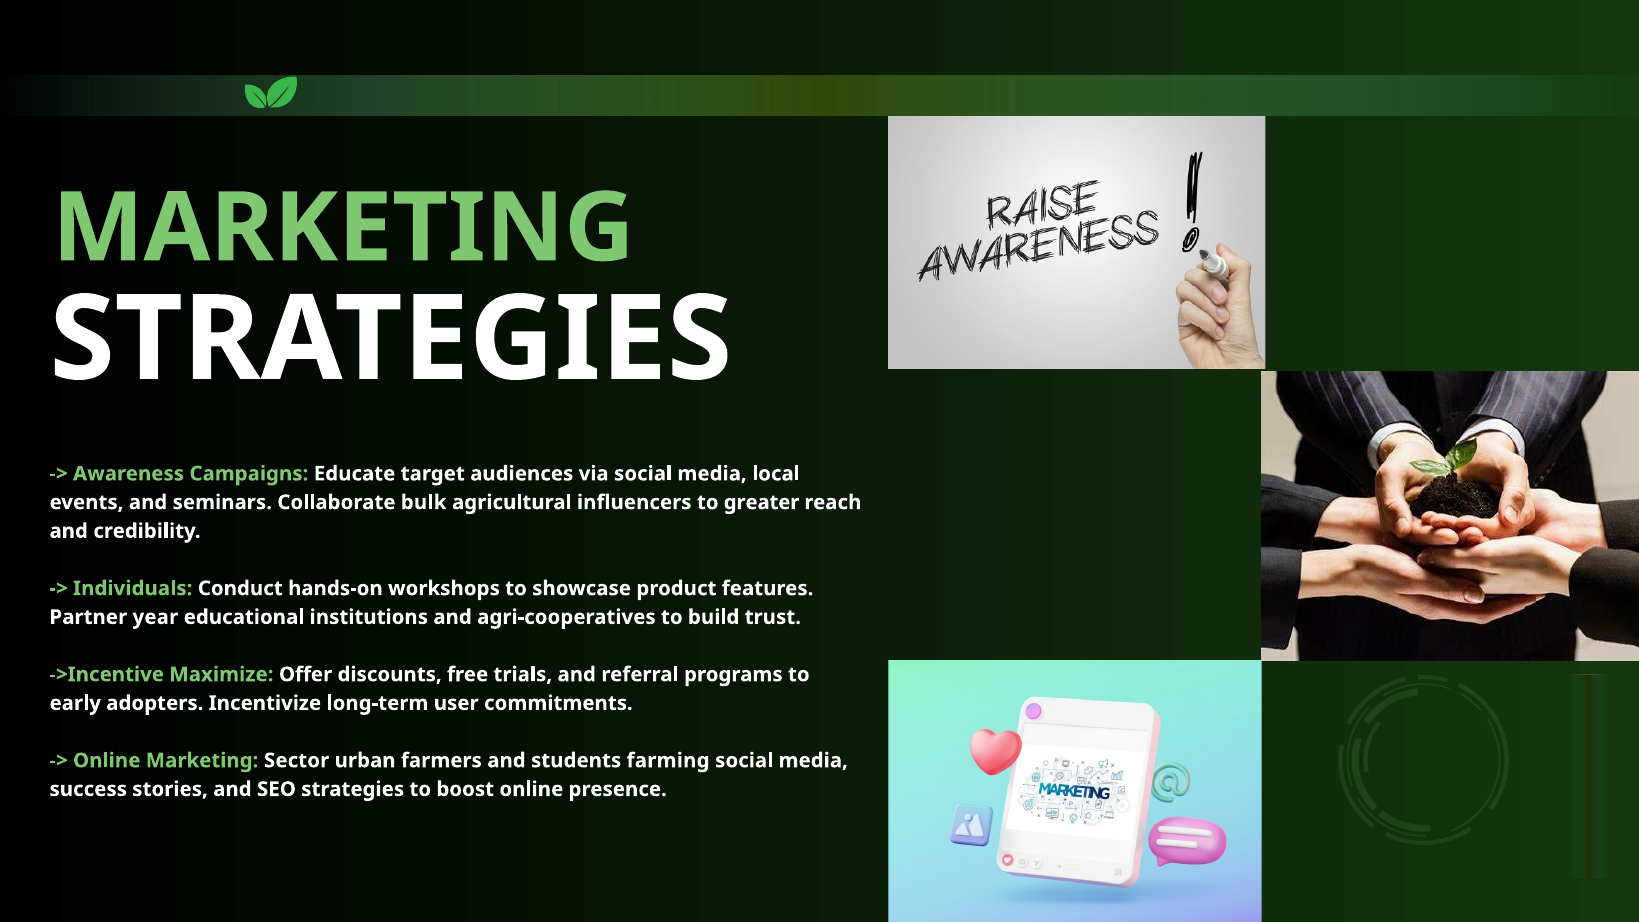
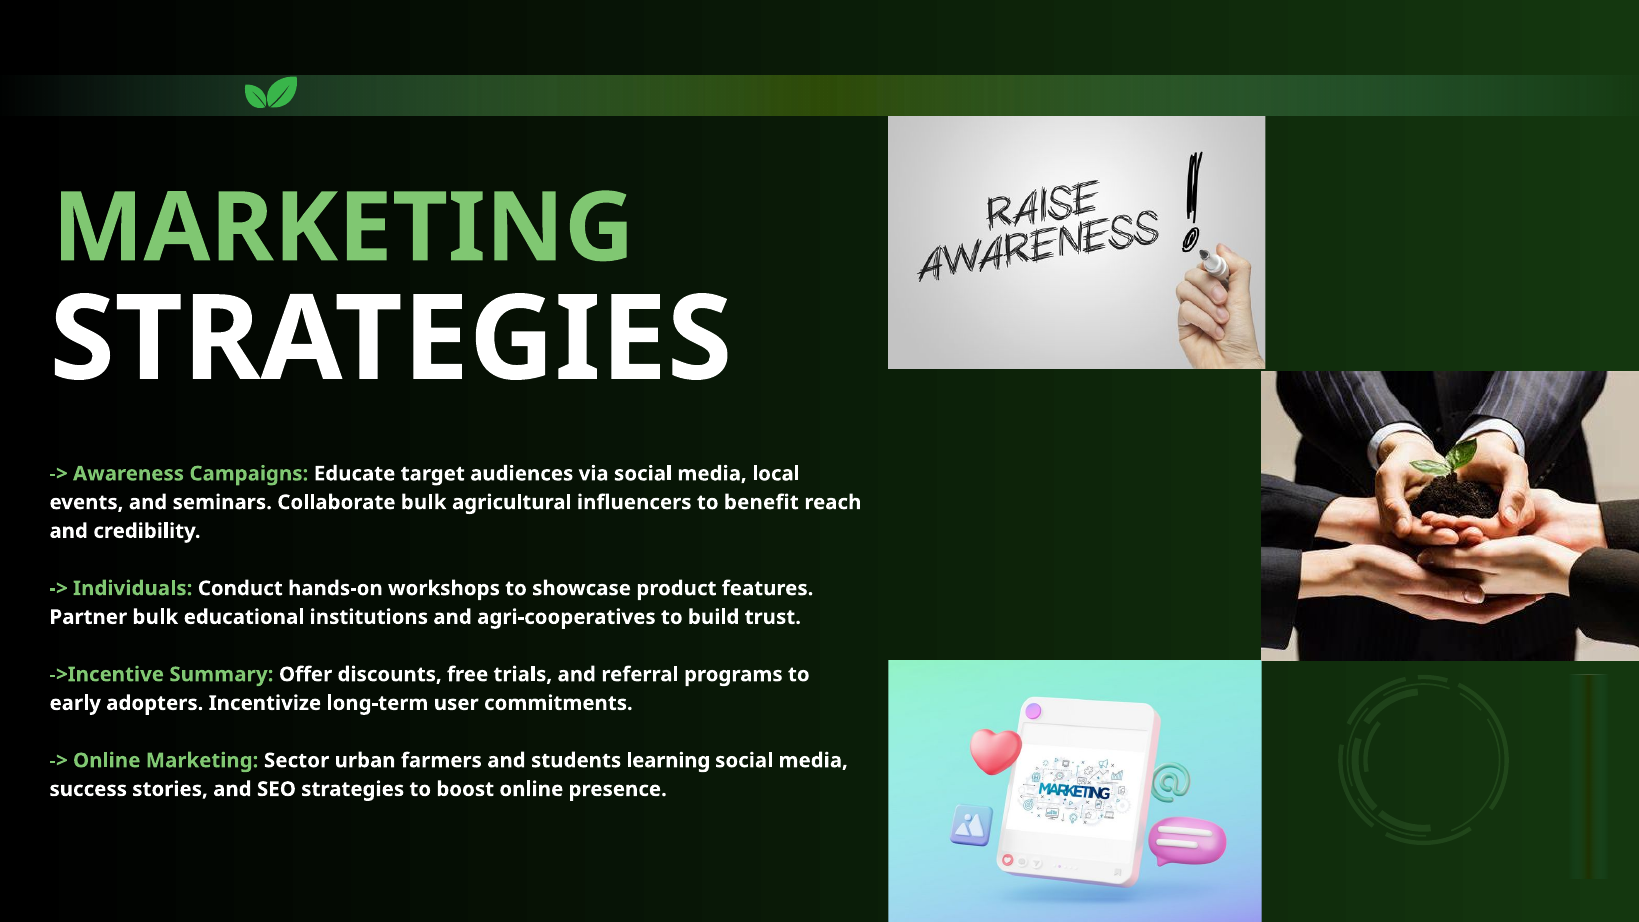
greater: greater -> benefit
Partner year: year -> bulk
Maximize: Maximize -> Summary
farming: farming -> learning
